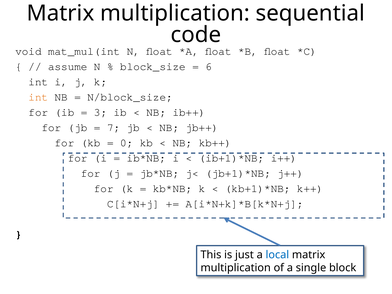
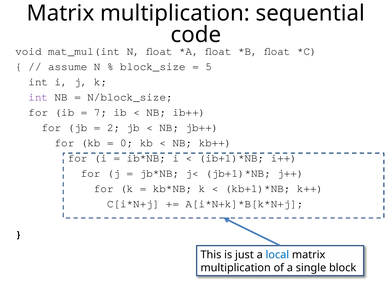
6: 6 -> 5
int at (38, 97) colour: orange -> purple
3: 3 -> 7
7: 7 -> 2
